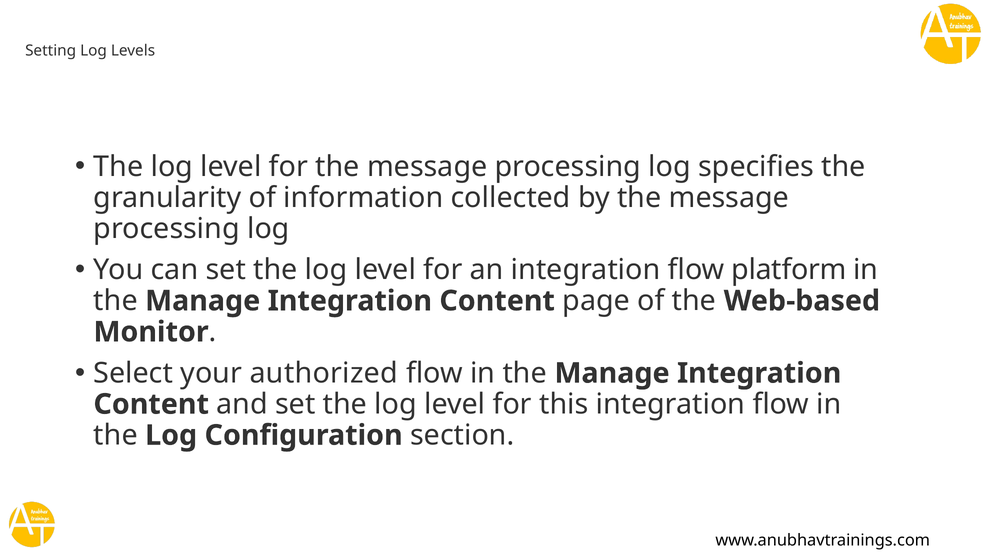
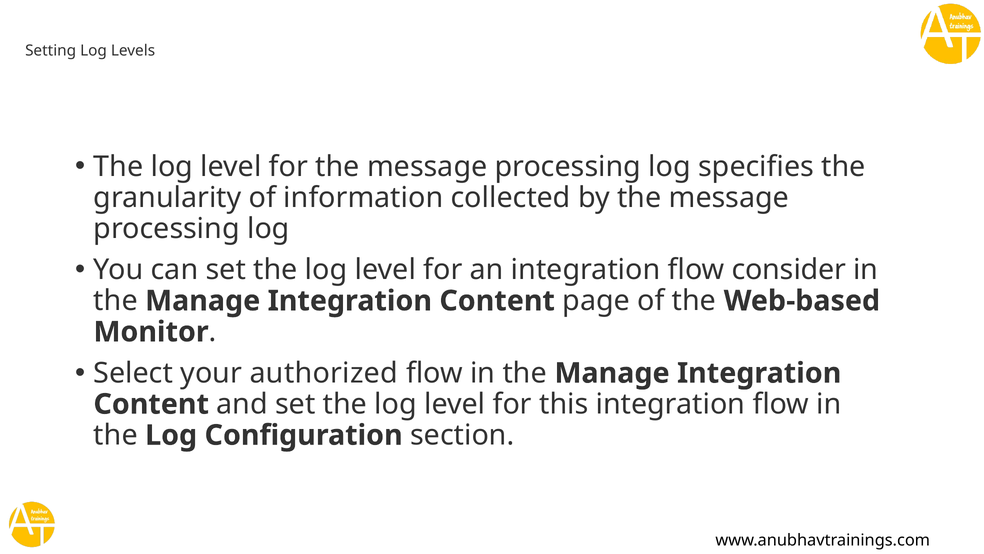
platform: platform -> consider
